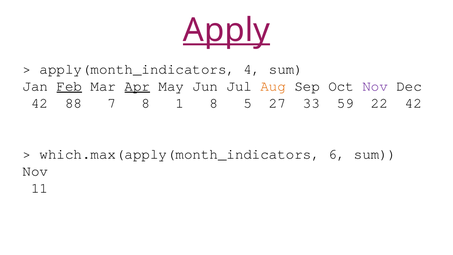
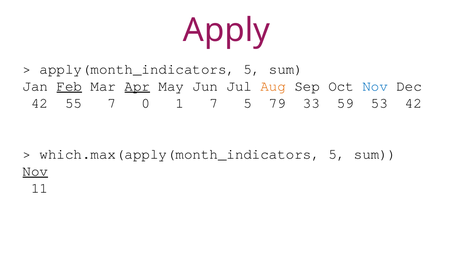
Apply underline: present -> none
apply(month_indicators 4: 4 -> 5
Nov at (375, 86) colour: purple -> blue
88: 88 -> 55
7 8: 8 -> 0
1 8: 8 -> 7
27: 27 -> 79
22: 22 -> 53
which.max(apply(month_indicators 6: 6 -> 5
Nov at (35, 171) underline: none -> present
